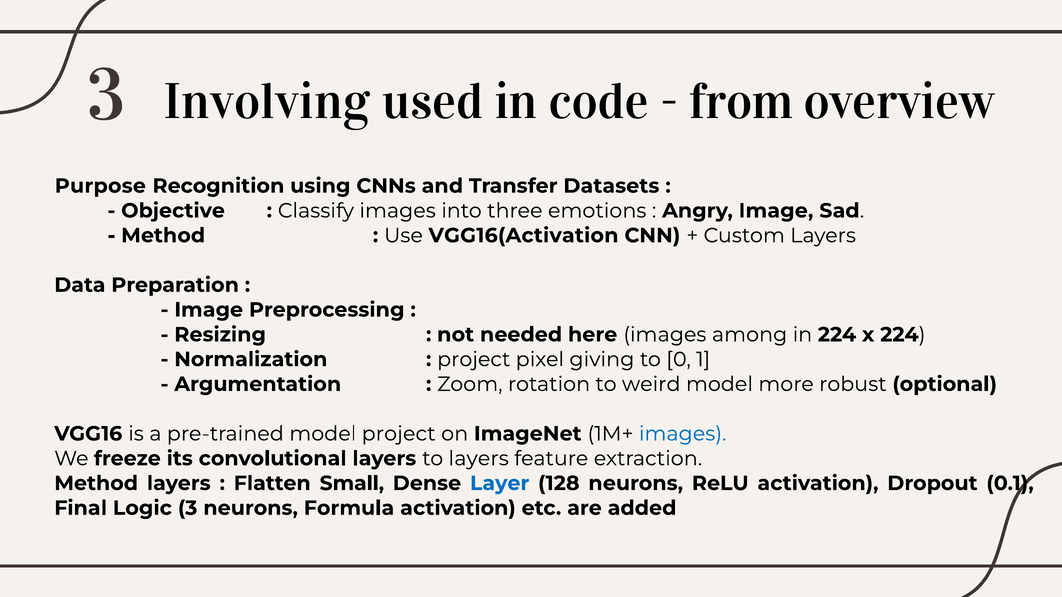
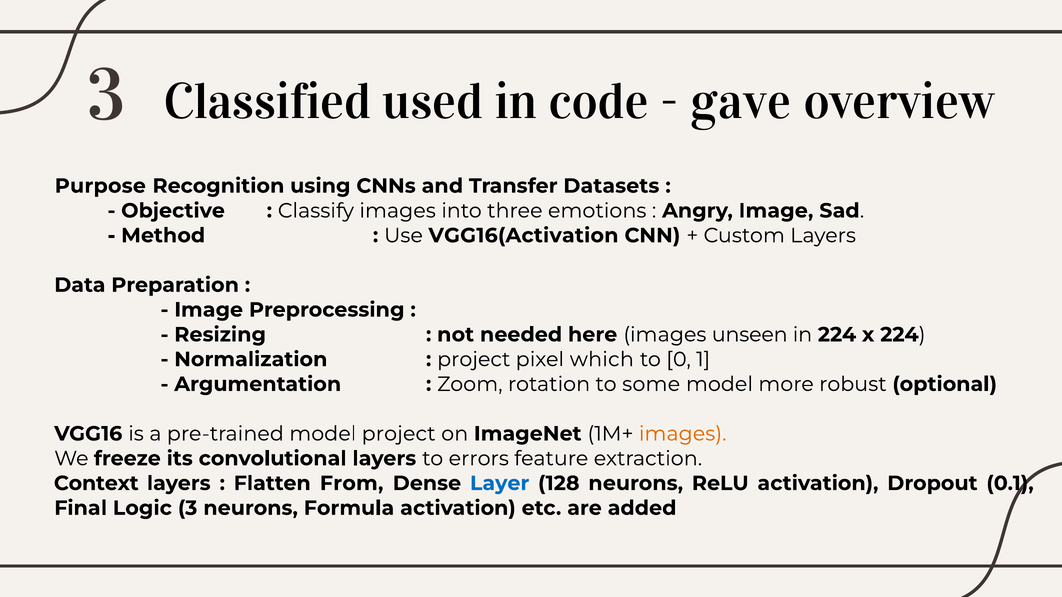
Involving: Involving -> Classified
from: from -> gave
among: among -> unseen
giving: giving -> which
weird: weird -> some
images at (683, 434) colour: blue -> orange
to layers: layers -> errors
Method at (96, 484): Method -> Context
Small: Small -> From
